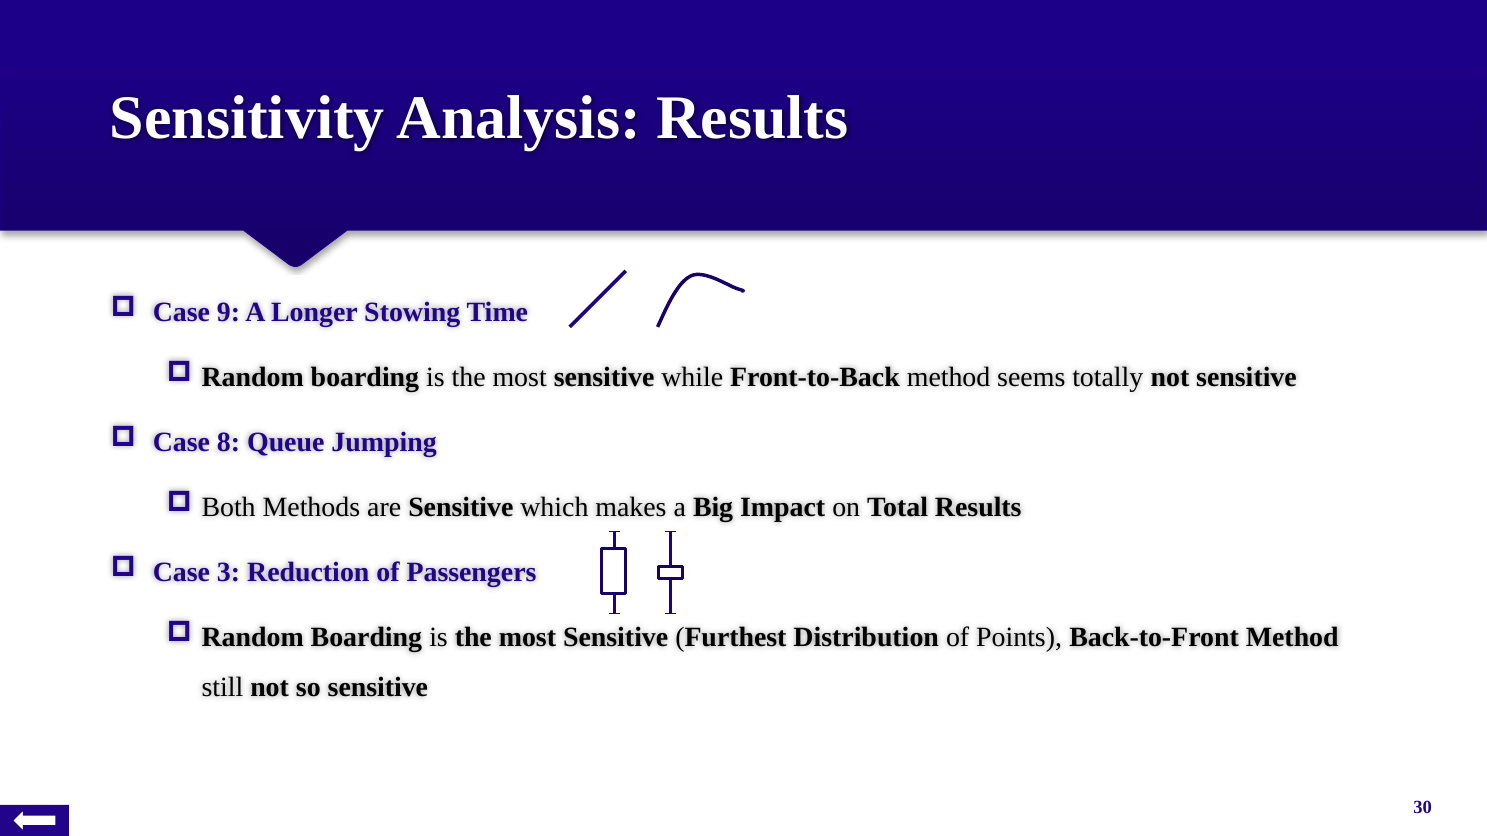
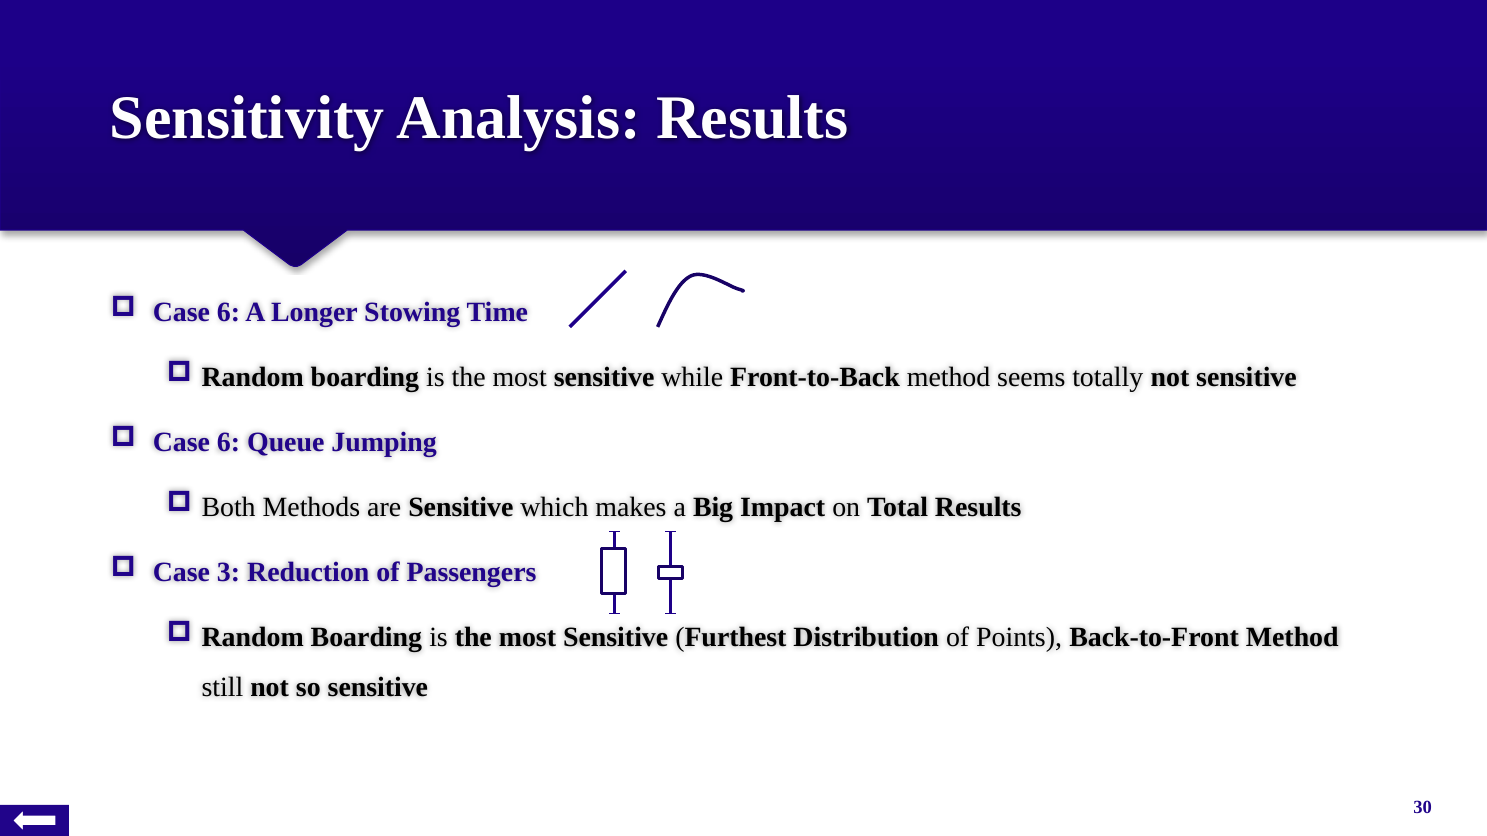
9 at (229, 312): 9 -> 6
8 at (229, 442): 8 -> 6
